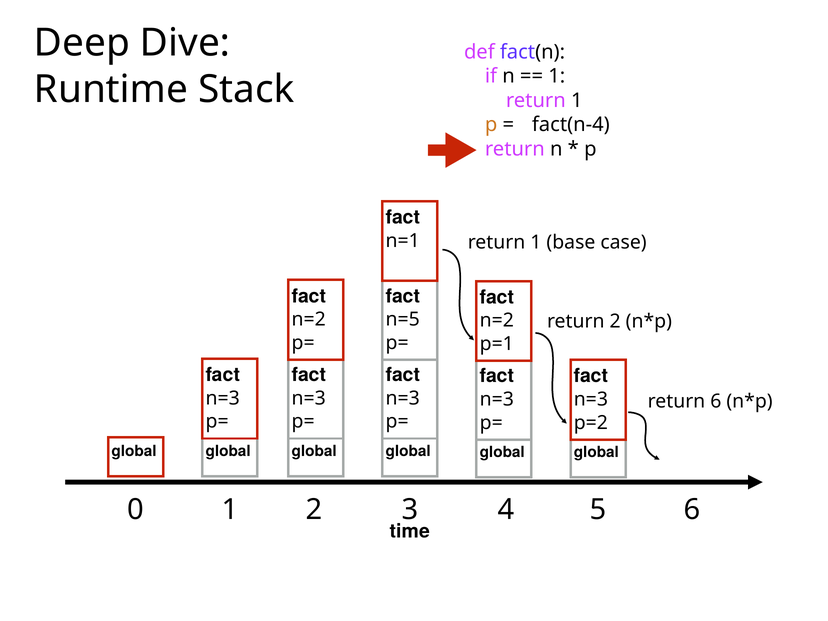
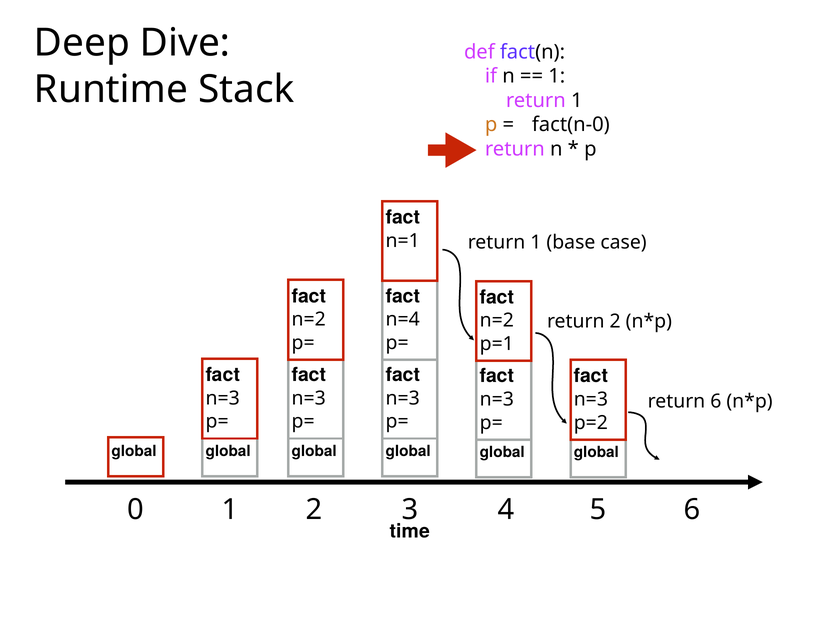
fact(n-4: fact(n-4 -> fact(n-0
n=5: n=5 -> n=4
